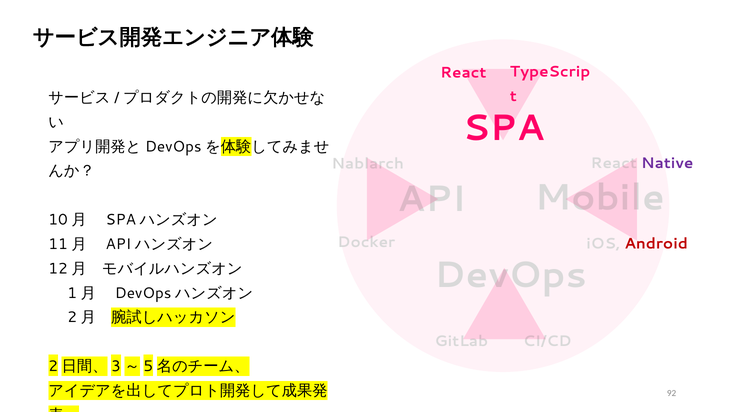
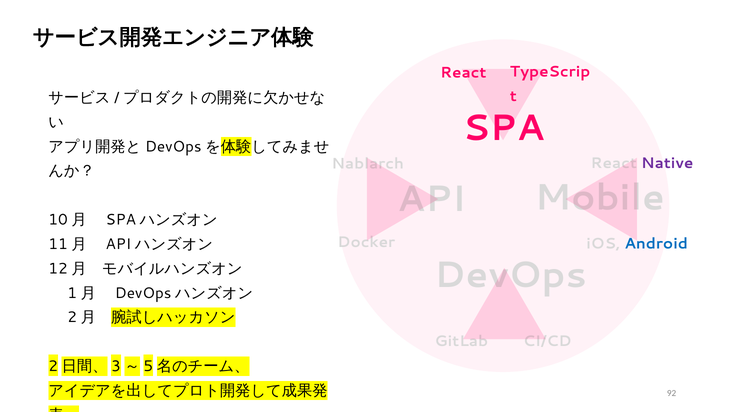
Android colour: red -> blue
